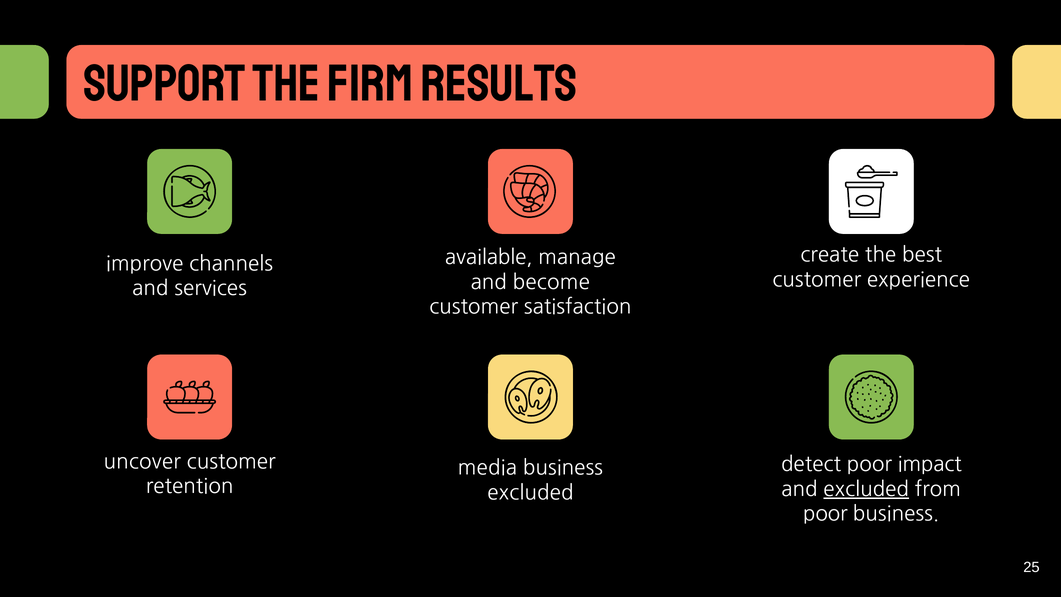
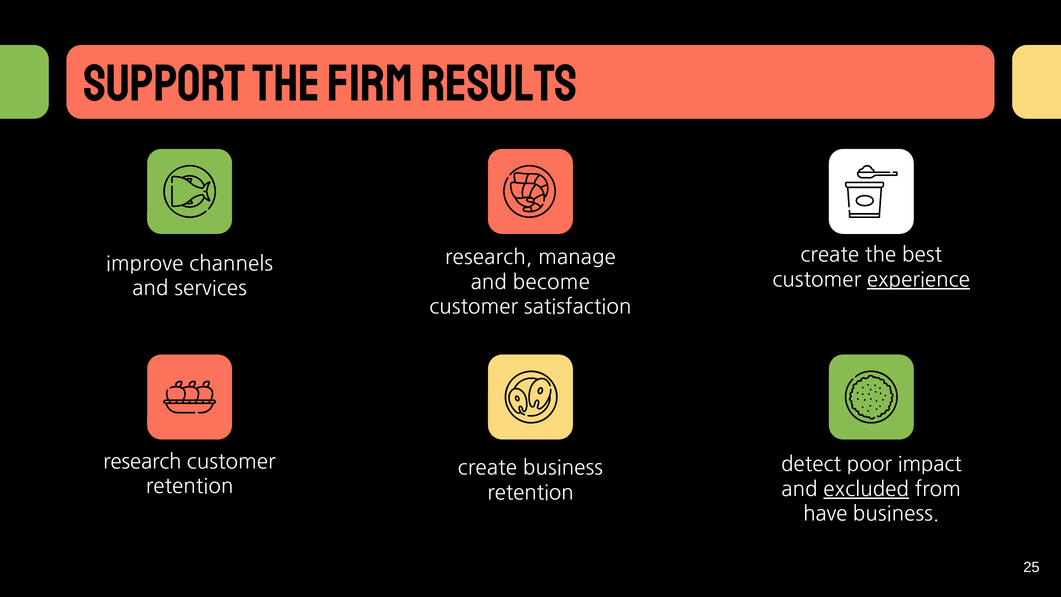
available at (489, 257): available -> research
experience underline: none -> present
uncover at (142, 462): uncover -> research
media at (487, 468): media -> create
excluded at (530, 493): excluded -> retention
poor at (825, 514): poor -> have
